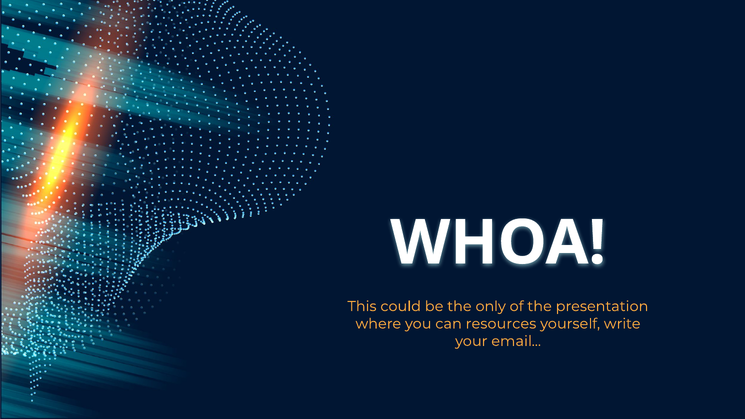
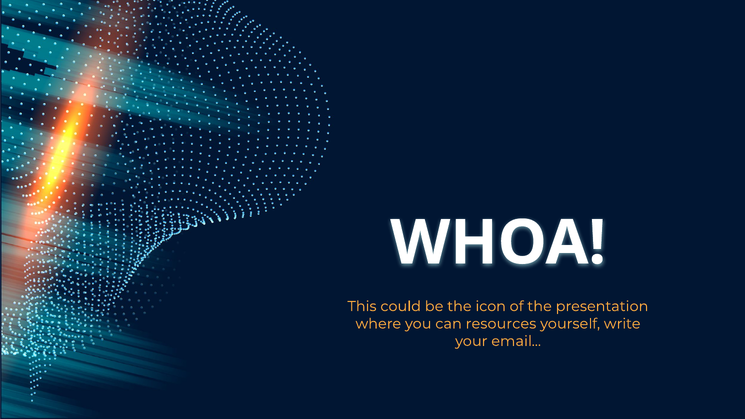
only: only -> icon
